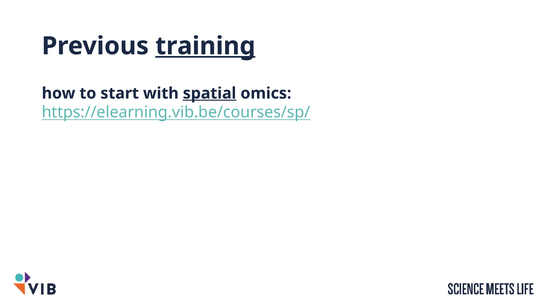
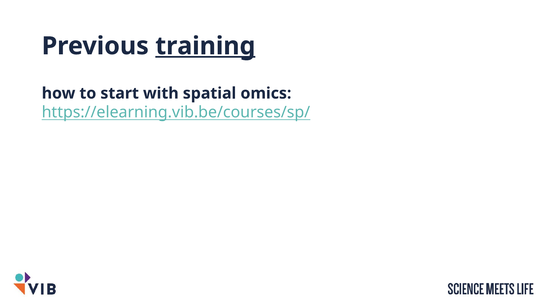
spatial underline: present -> none
